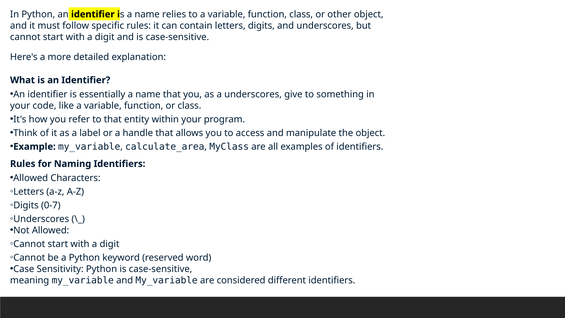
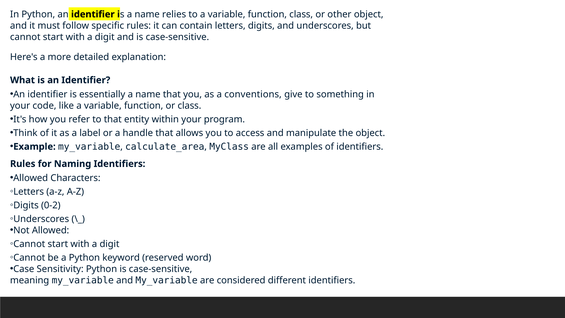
a underscores: underscores -> conventions
0-7: 0-7 -> 0-2
